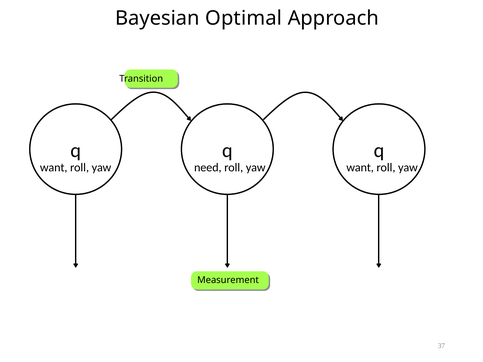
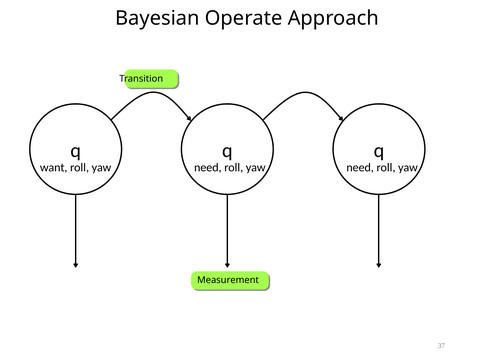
Optimal: Optimal -> Operate
want at (360, 168): want -> need
